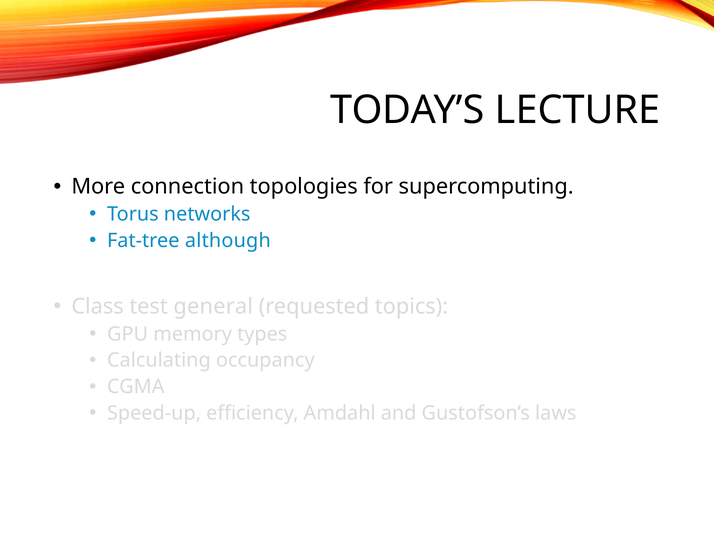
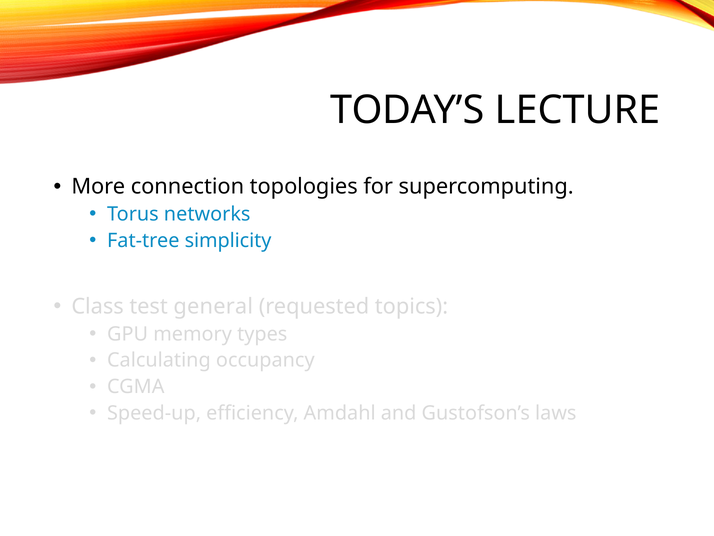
although: although -> simplicity
